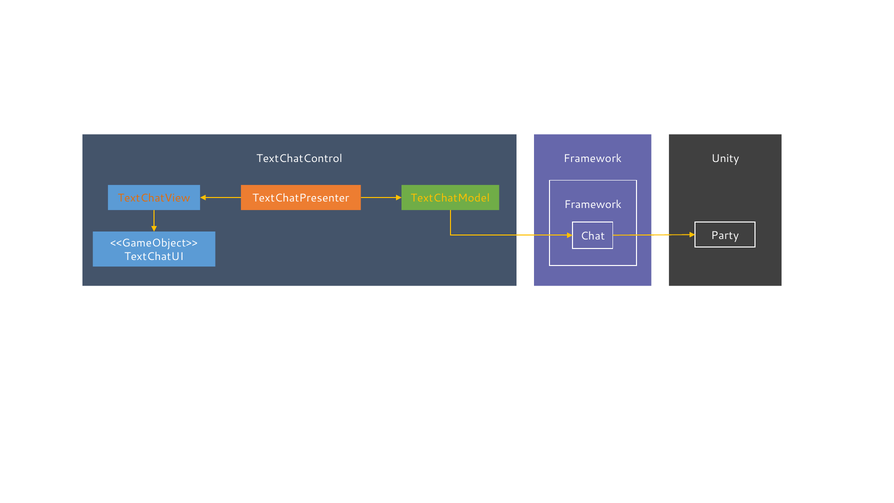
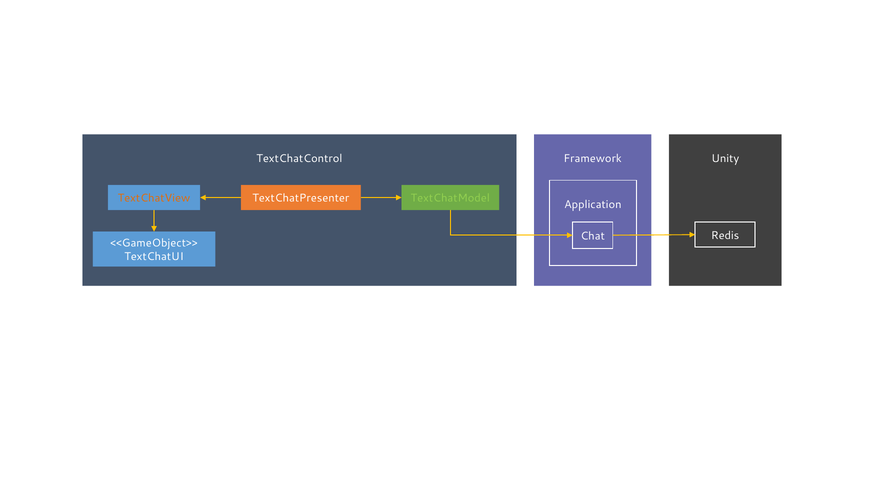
TextChatModel colour: yellow -> light green
Framework at (593, 204): Framework -> Application
Party: Party -> Redis
